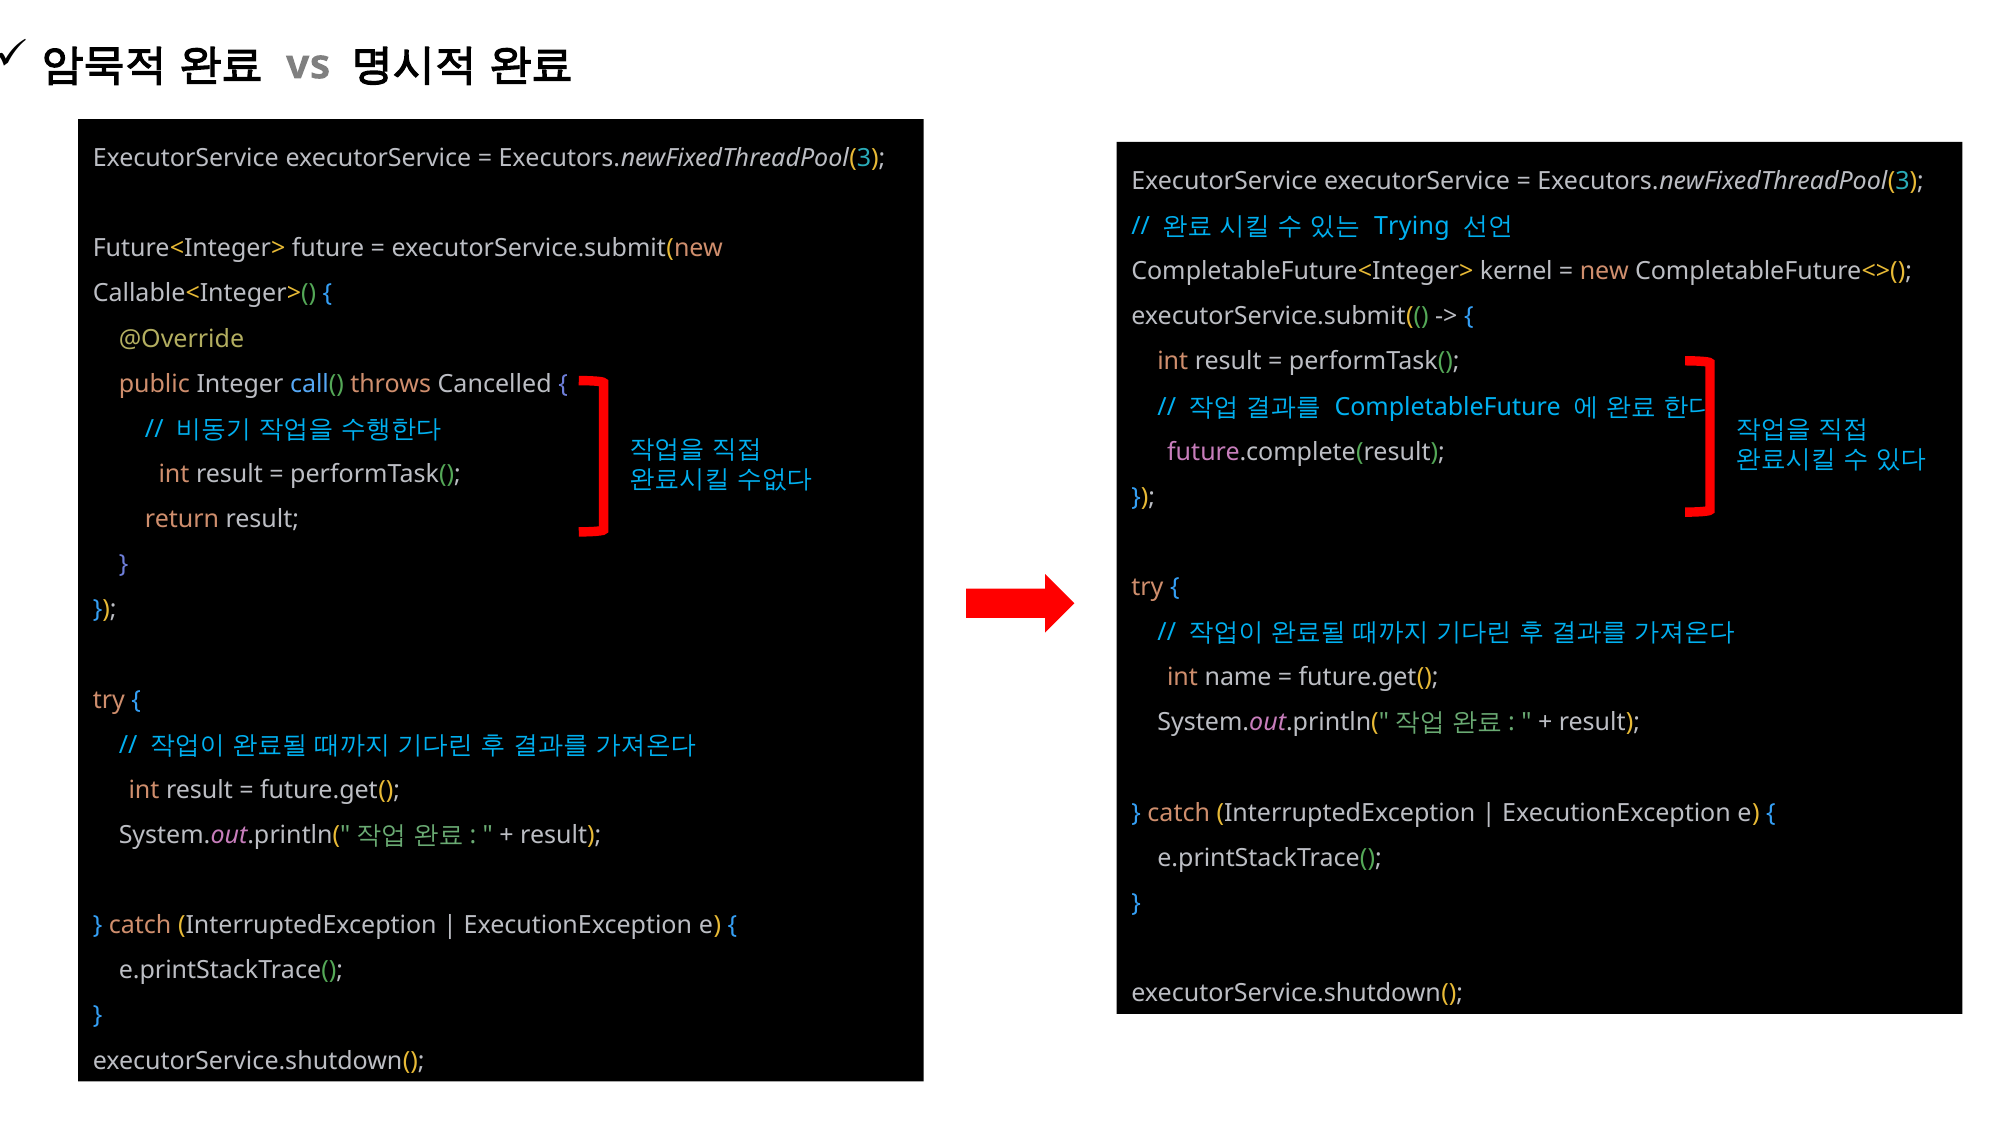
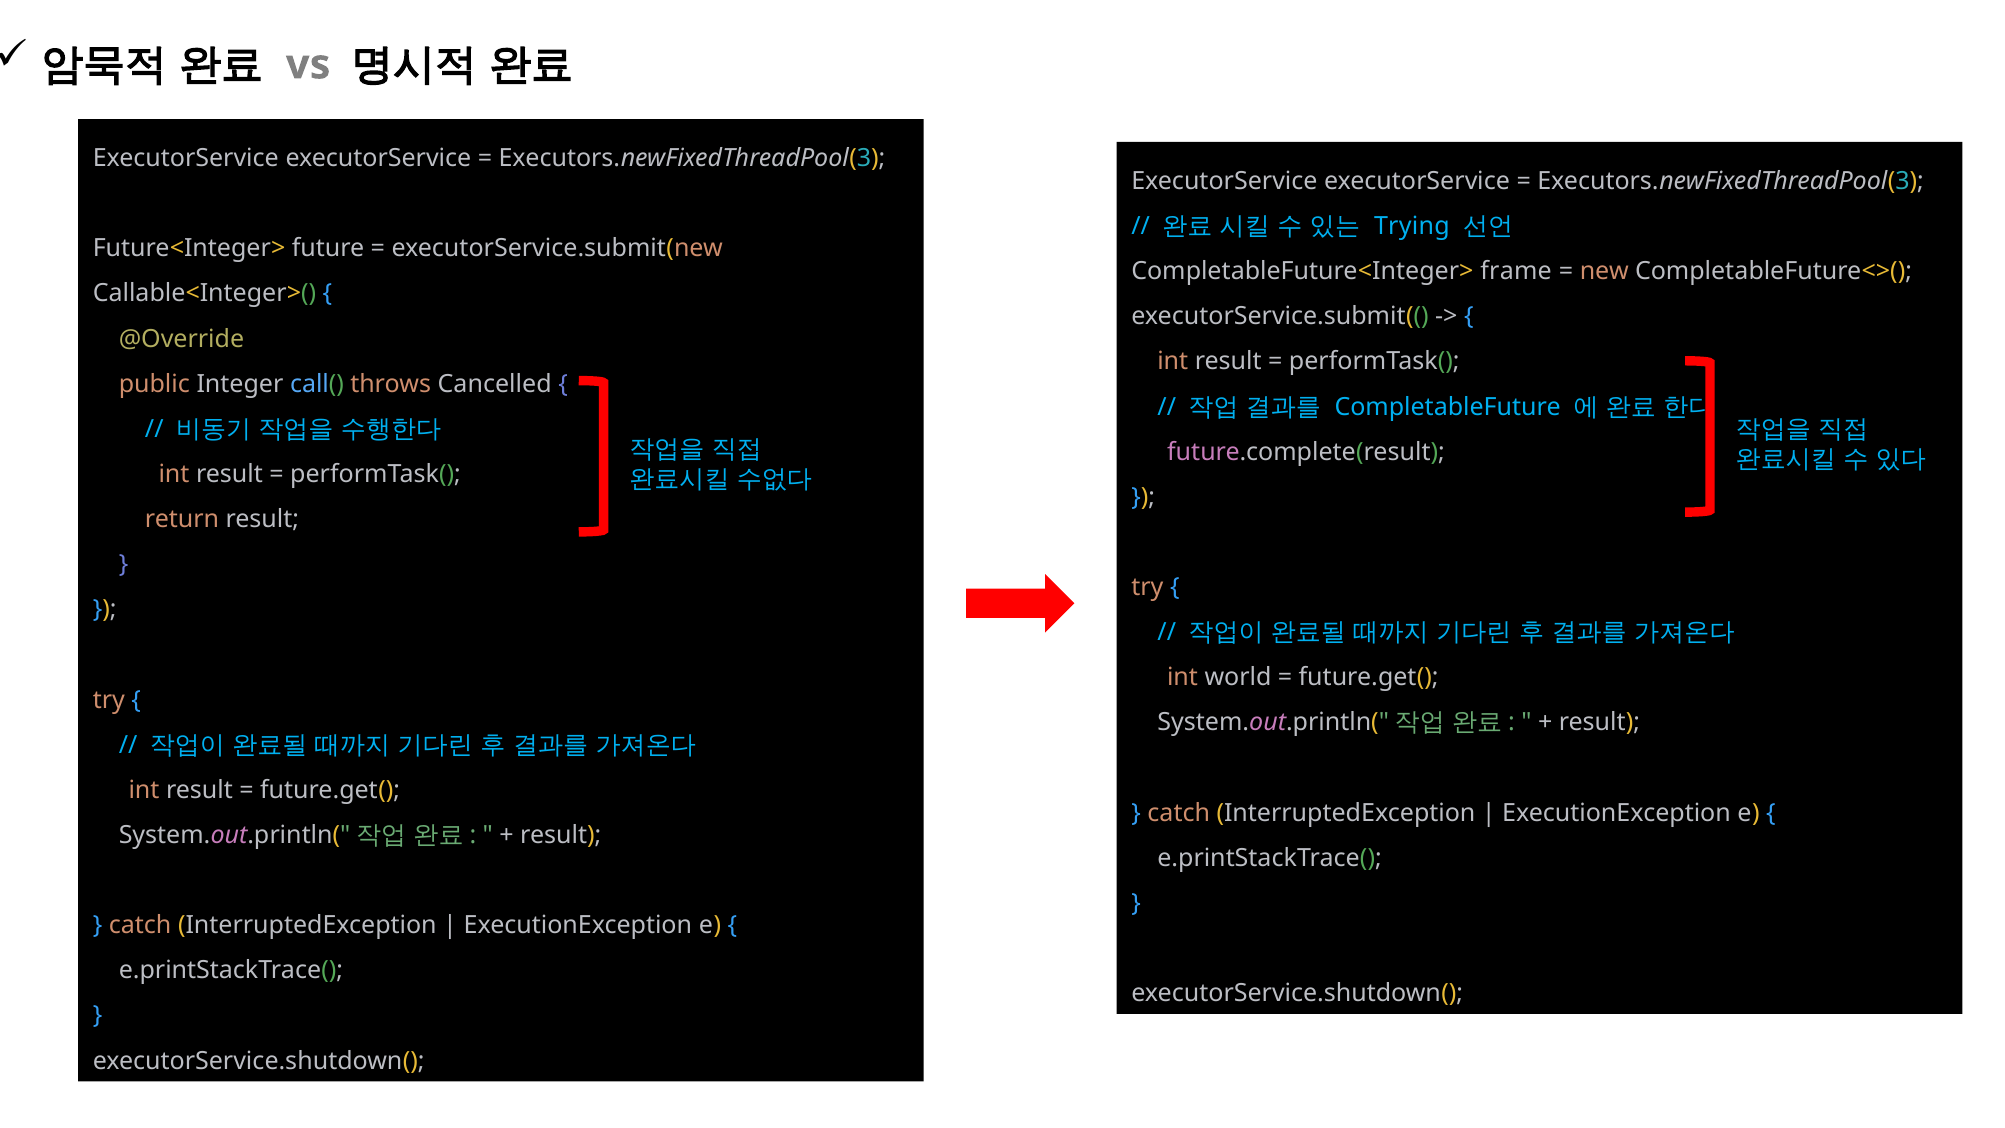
kernel: kernel -> frame
name: name -> world
